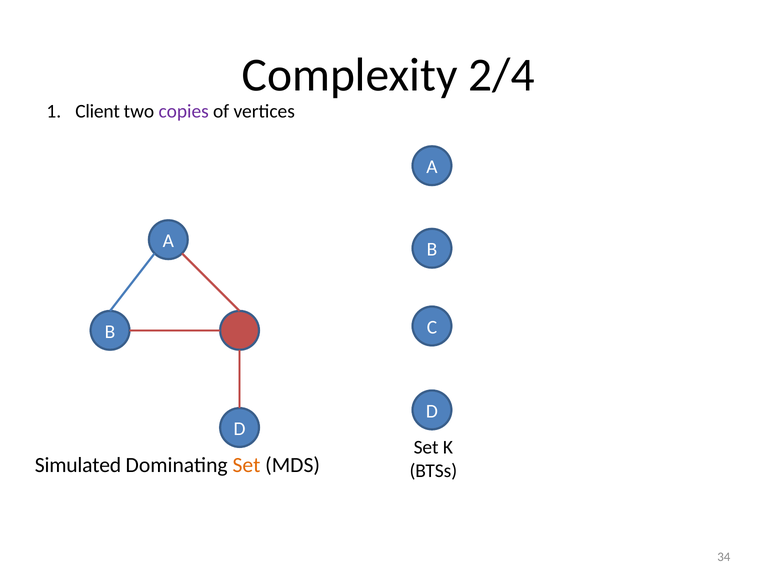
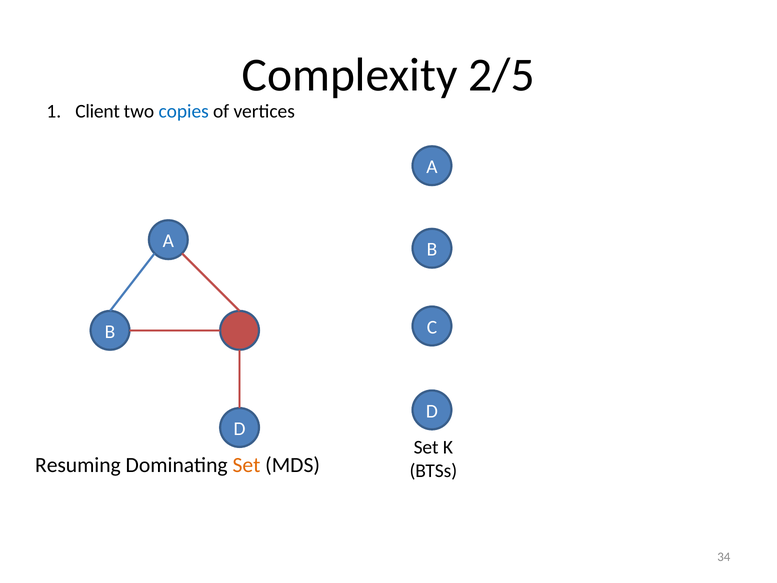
2/4: 2/4 -> 2/5
copies colour: purple -> blue
Simulated: Simulated -> Resuming
